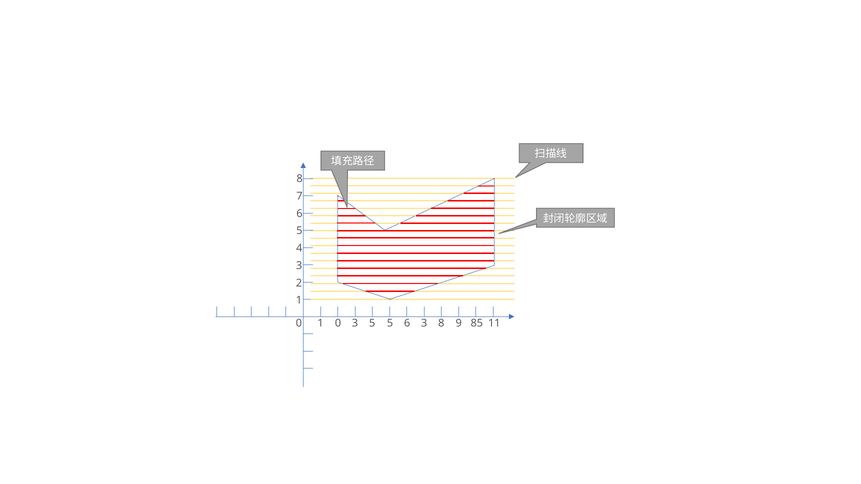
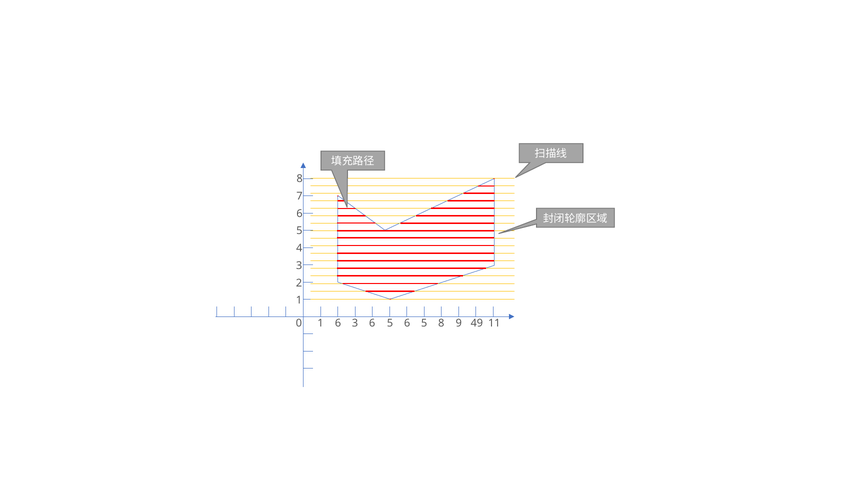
1 0: 0 -> 6
3 5: 5 -> 6
5 6 3: 3 -> 5
85: 85 -> 49
